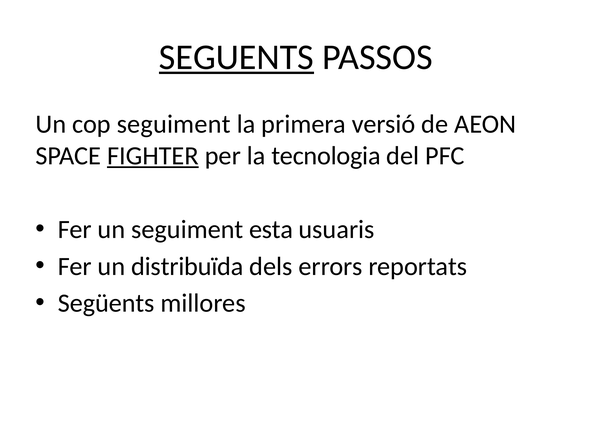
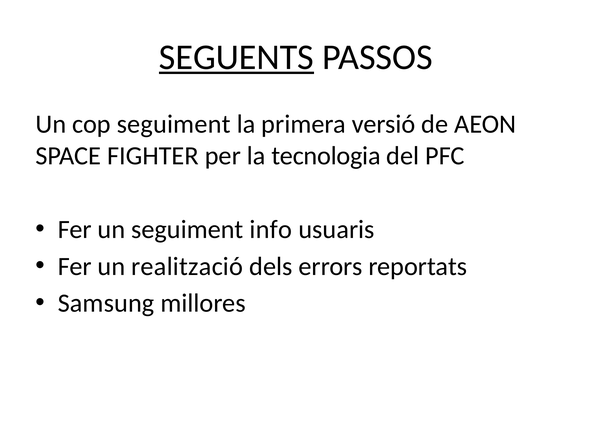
FIGHTER underline: present -> none
esta: esta -> info
distribuïda: distribuïda -> realització
Següents: Següents -> Samsung
